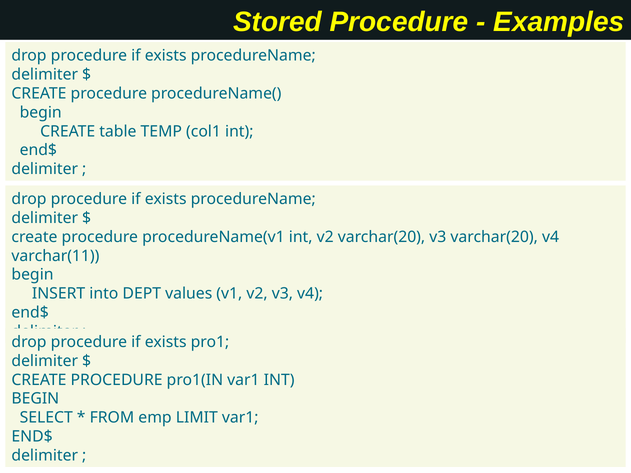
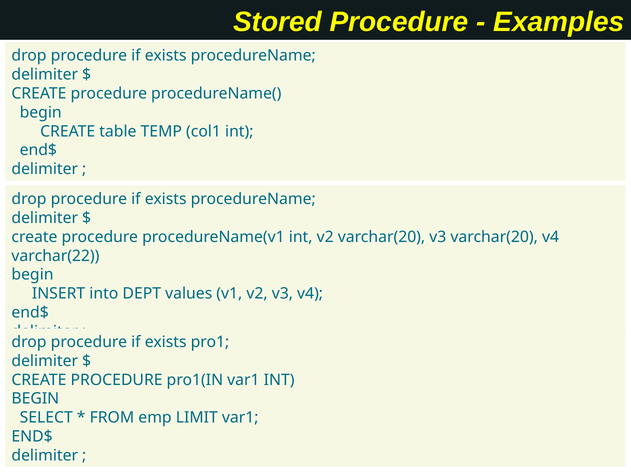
varchar(11: varchar(11 -> varchar(22
